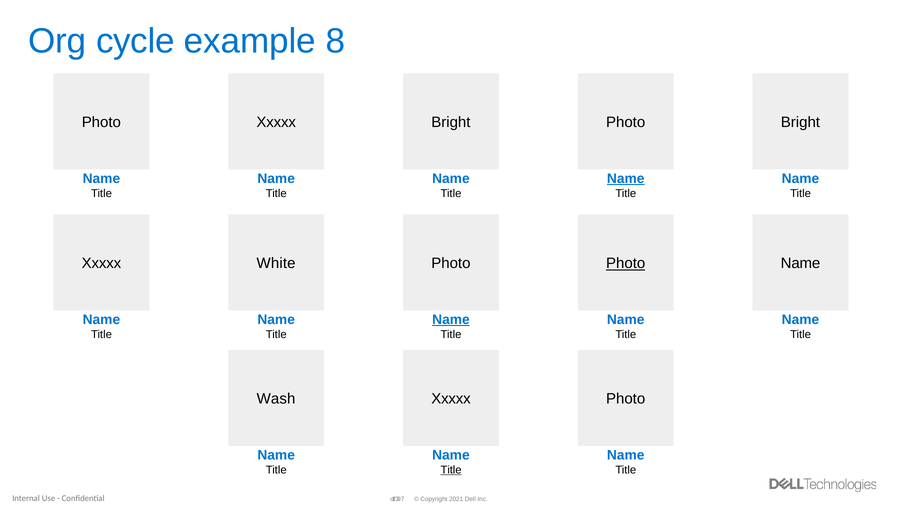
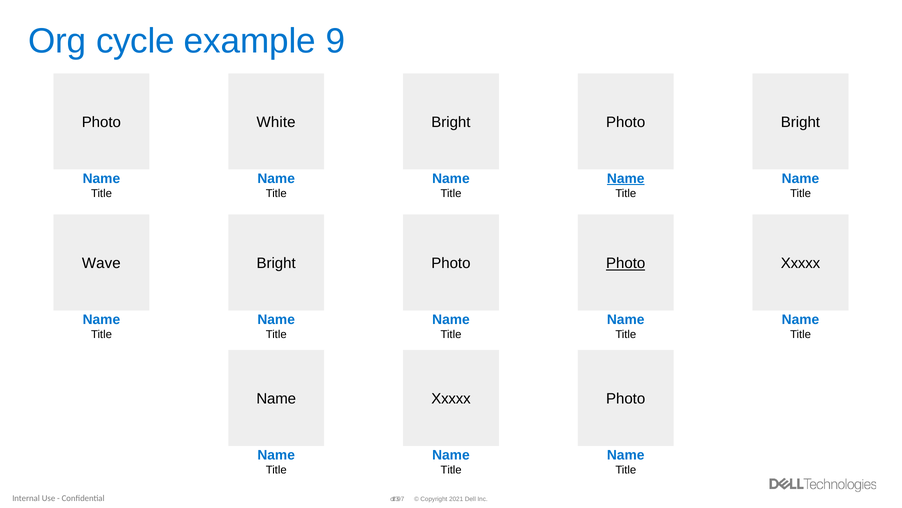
8: 8 -> 9
Xxxxx at (276, 122): Xxxxx -> White
Xxxxx at (101, 263): Xxxxx -> Wave
White at (276, 263): White -> Bright
Name at (801, 263): Name -> Xxxxx
Name at (451, 319) underline: present -> none
Wash at (276, 398): Wash -> Name
Title at (451, 469) underline: present -> none
